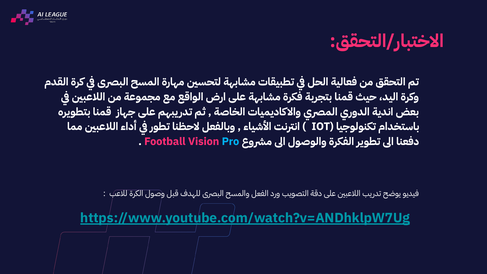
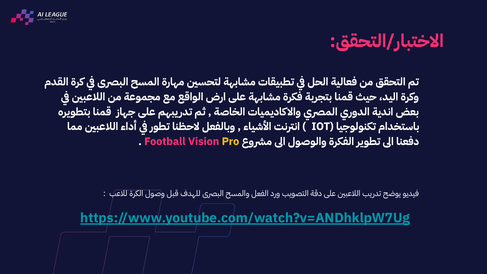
Pro colour: light blue -> yellow
